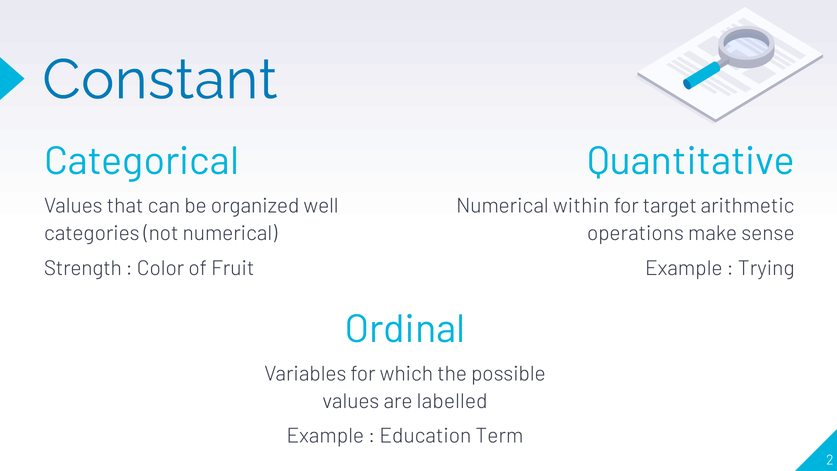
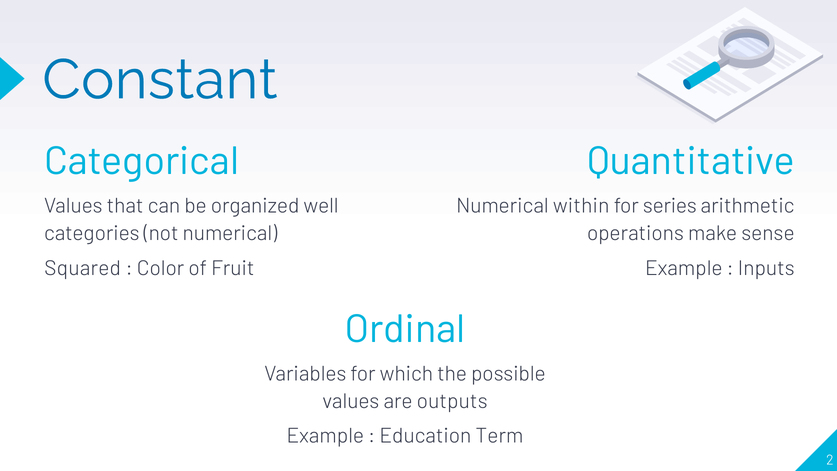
target: target -> series
Strength: Strength -> Squared
Trying: Trying -> Inputs
labelled: labelled -> outputs
